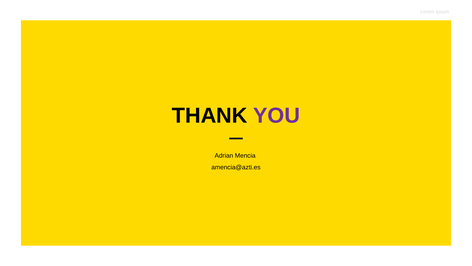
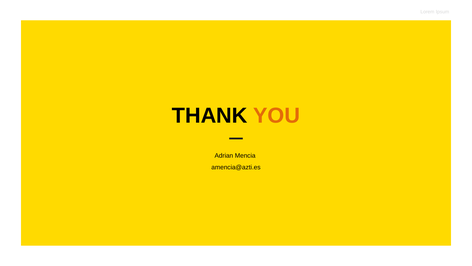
YOU colour: purple -> orange
